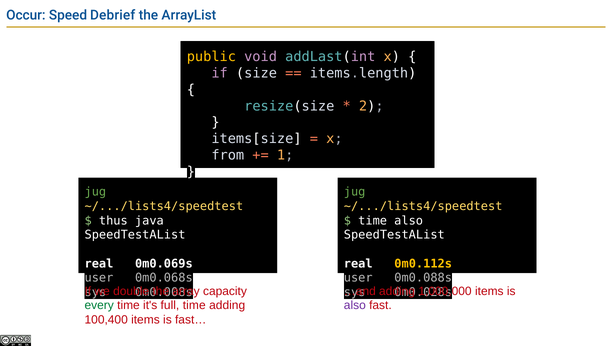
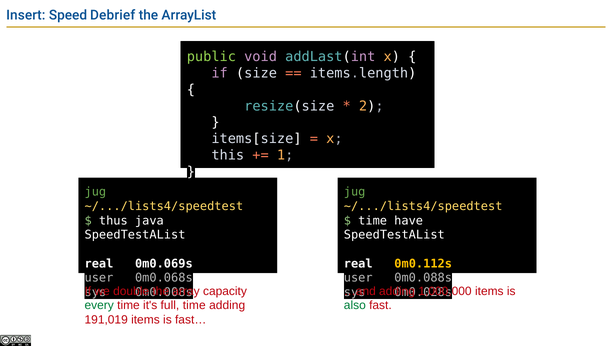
Occur: Occur -> Insert
public colour: yellow -> light green
from: from -> this
time also: also -> have
also at (355, 305) colour: purple -> green
100,400: 100,400 -> 191,019
